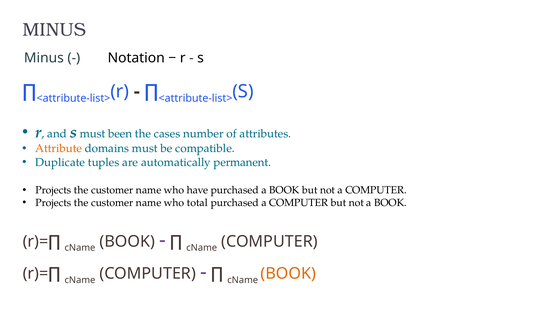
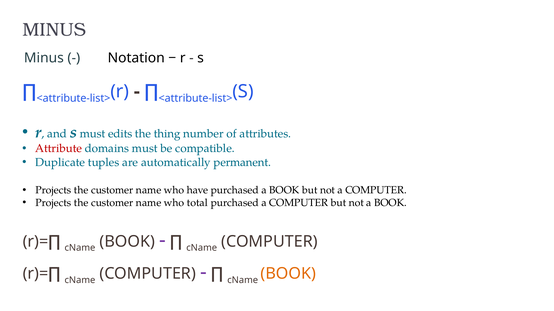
been: been -> edits
cases: cases -> thing
Attribute colour: orange -> red
